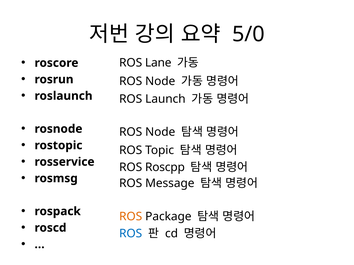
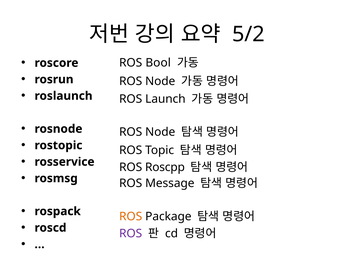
5/0: 5/0 -> 5/2
Lane: Lane -> Bool
ROS at (131, 234) colour: blue -> purple
